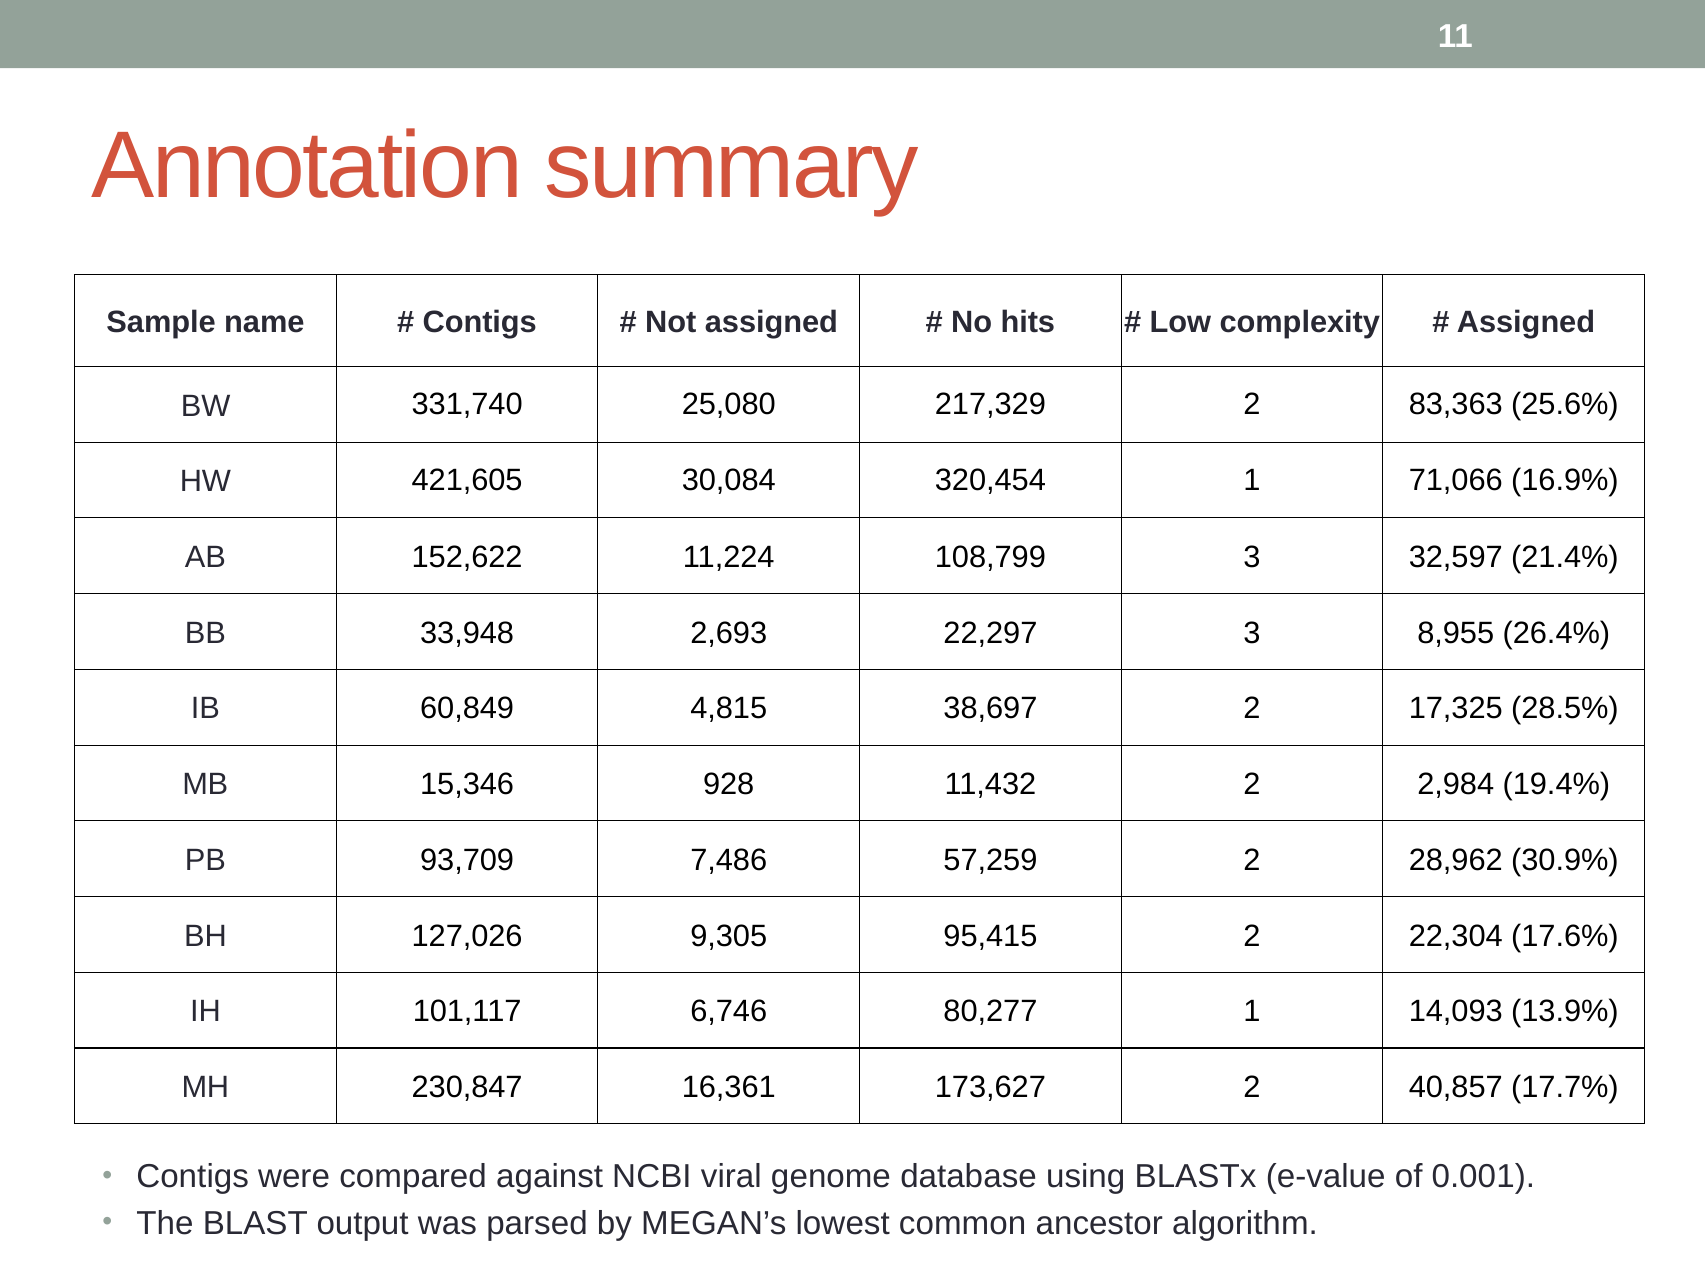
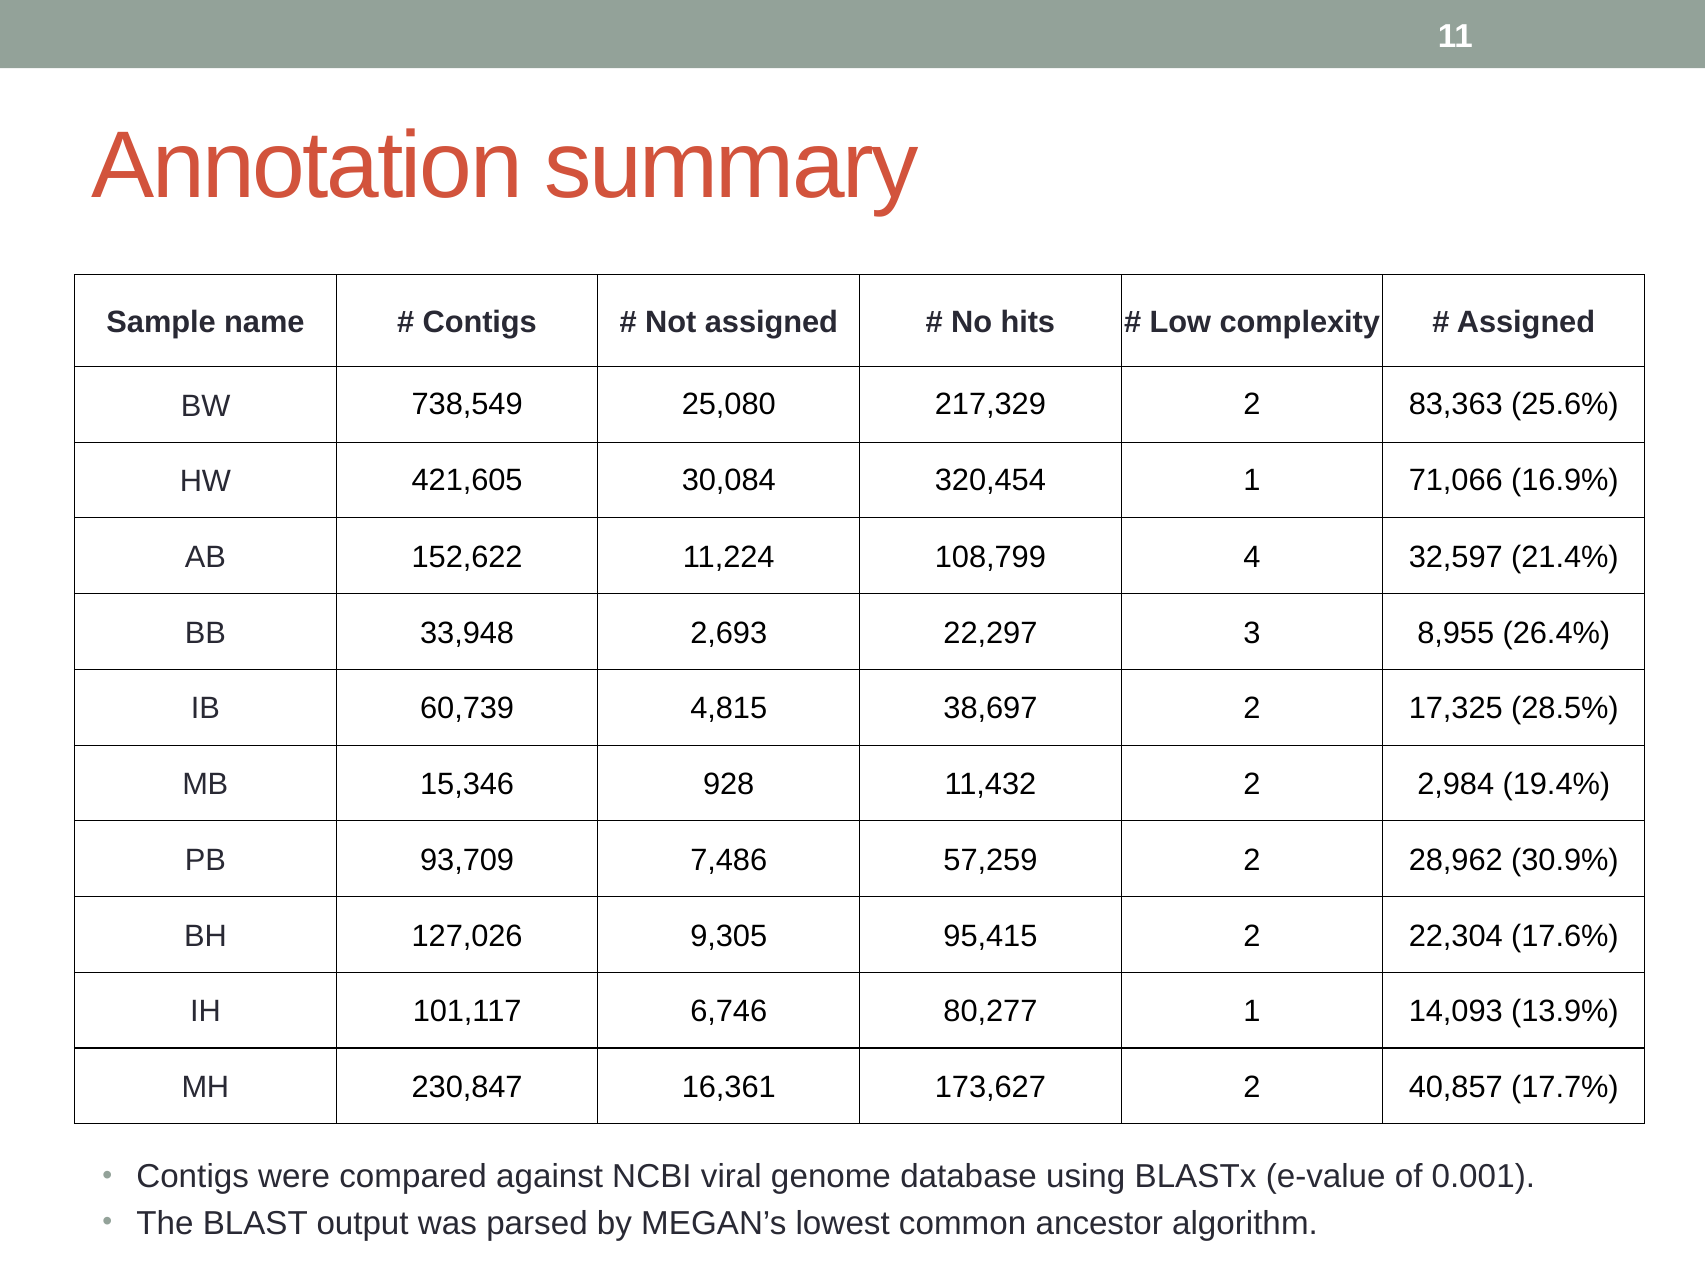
331,740: 331,740 -> 738,549
108,799 3: 3 -> 4
60,849: 60,849 -> 60,739
